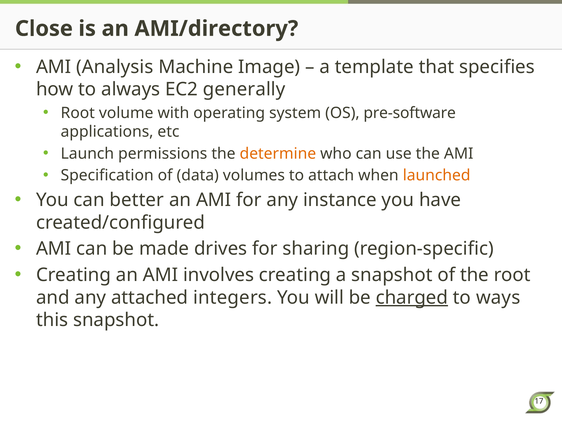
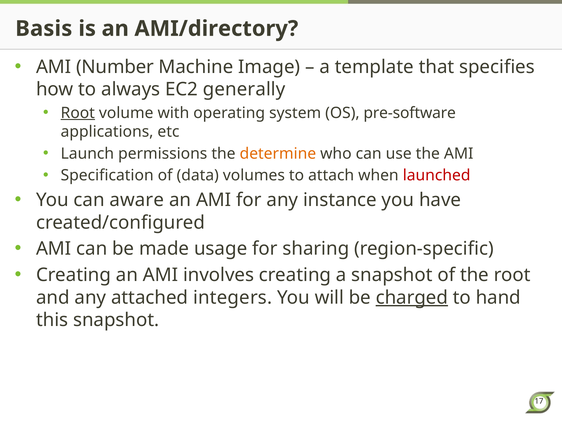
Close: Close -> Basis
Analysis: Analysis -> Number
Root at (78, 113) underline: none -> present
launched colour: orange -> red
better: better -> aware
drives: drives -> usage
ways: ways -> hand
